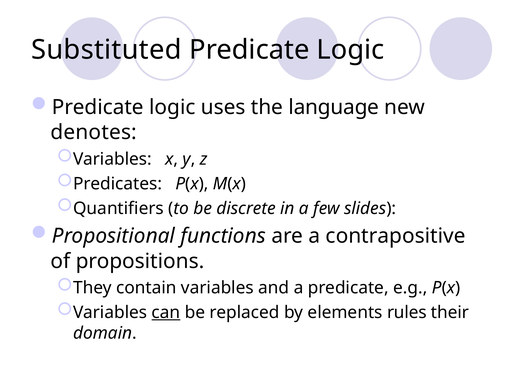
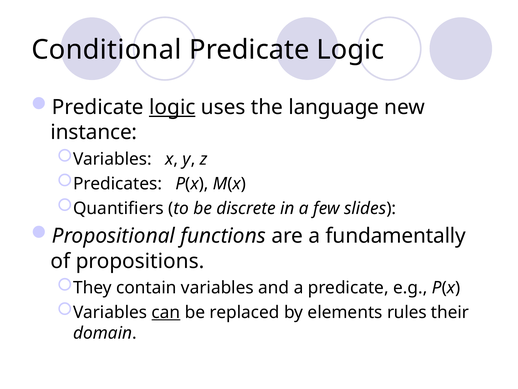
Substituted: Substituted -> Conditional
logic at (172, 107) underline: none -> present
denotes: denotes -> instance
contrapositive: contrapositive -> fundamentally
